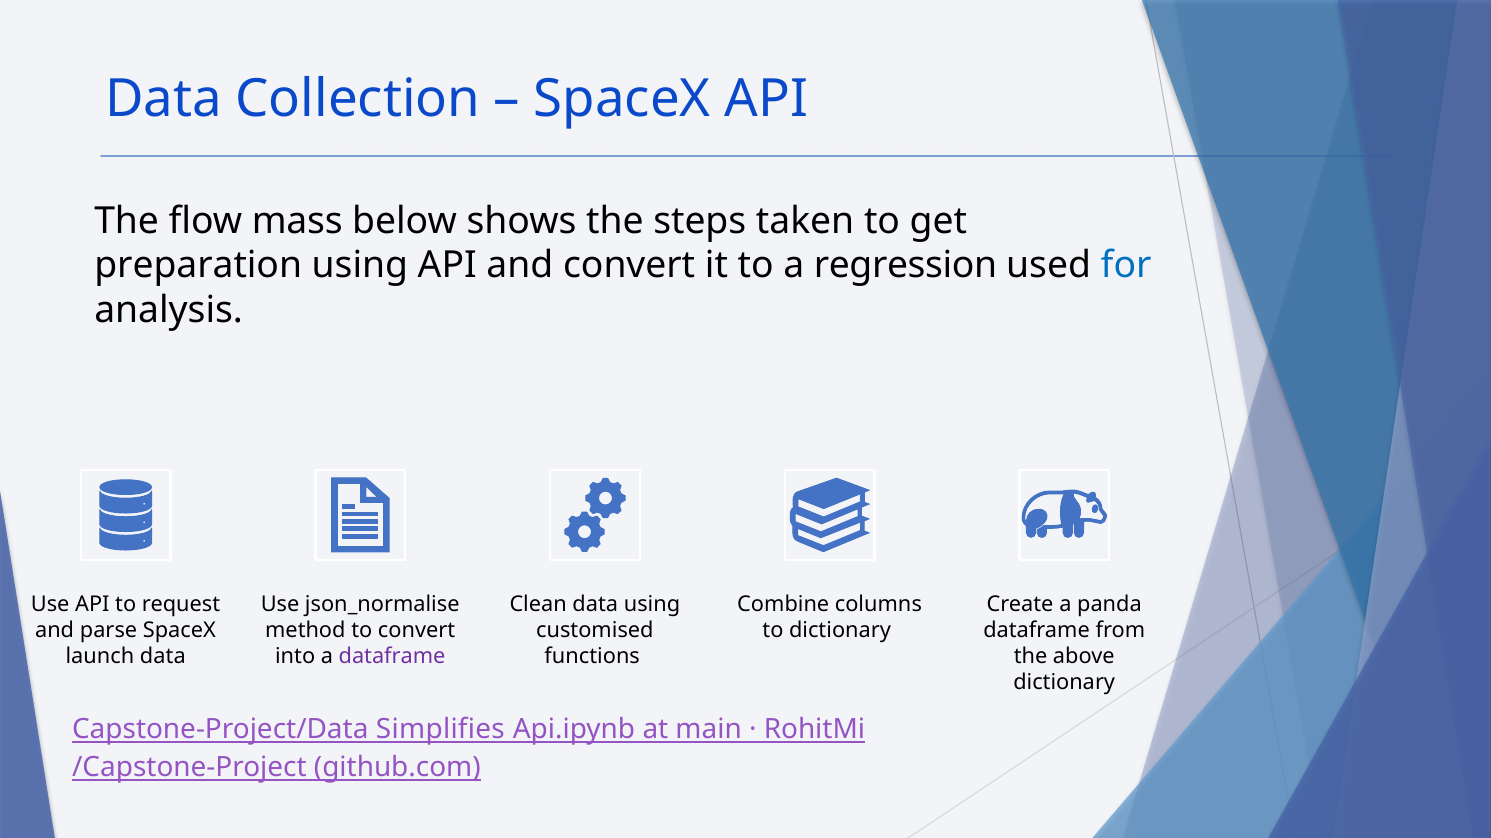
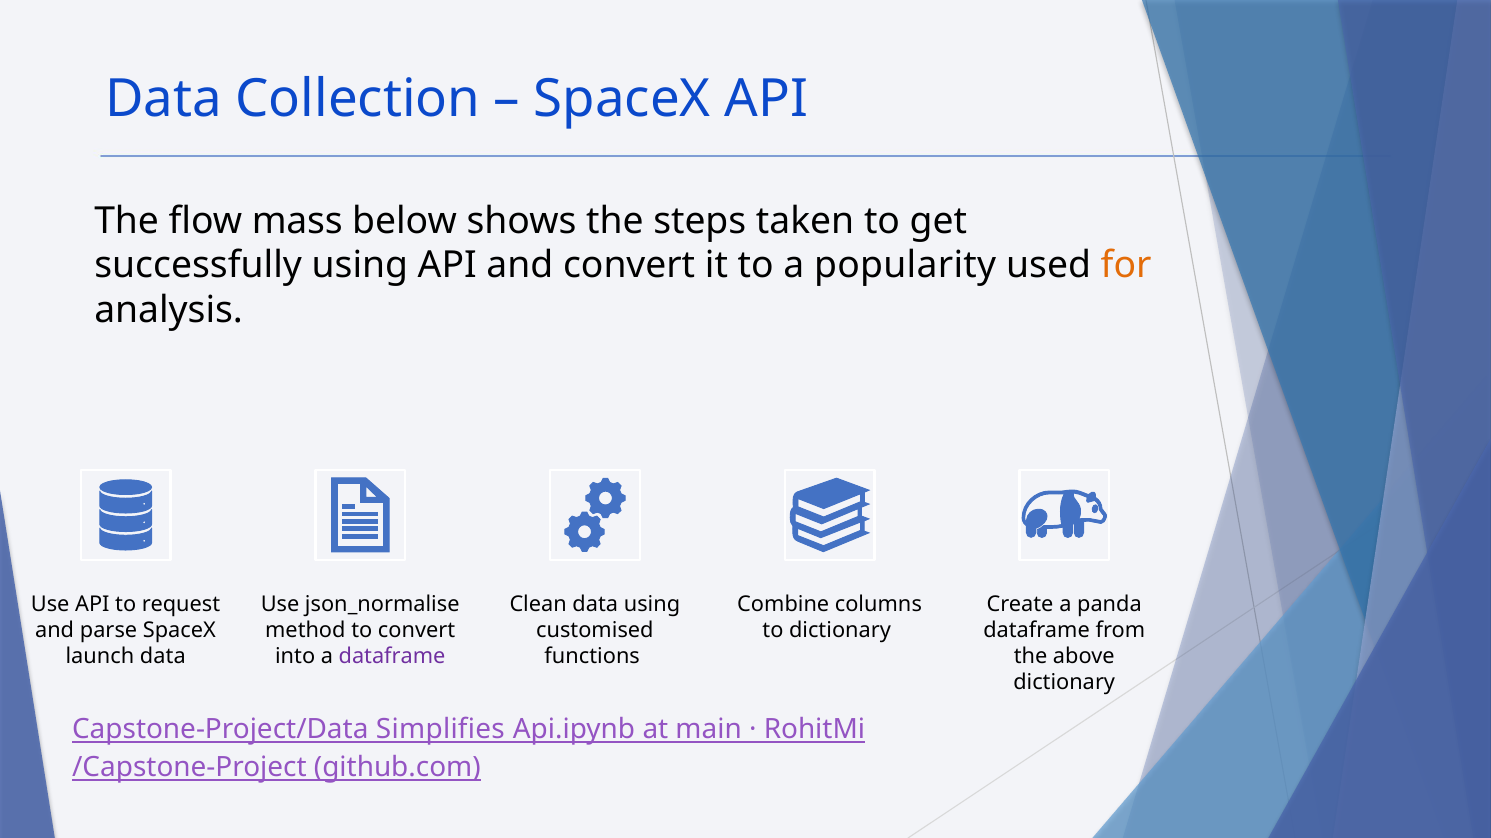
preparation: preparation -> successfully
regression: regression -> popularity
for colour: blue -> orange
